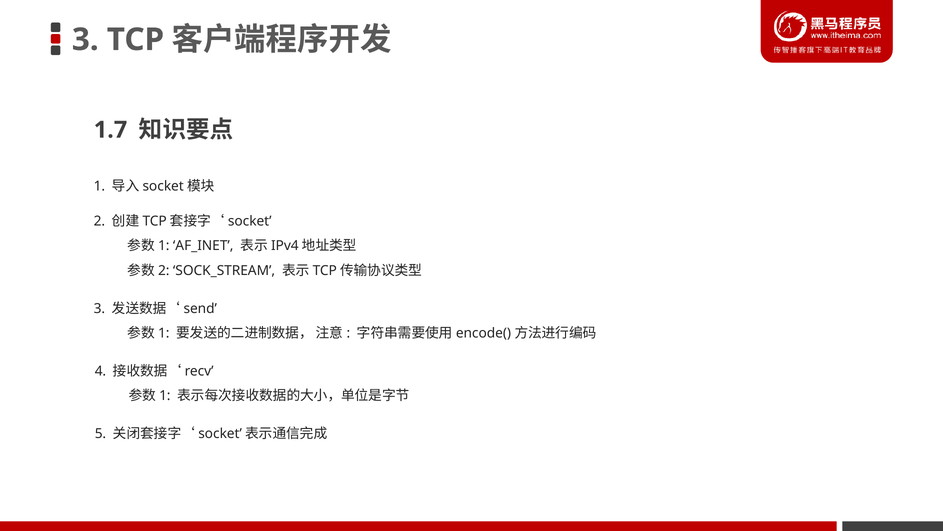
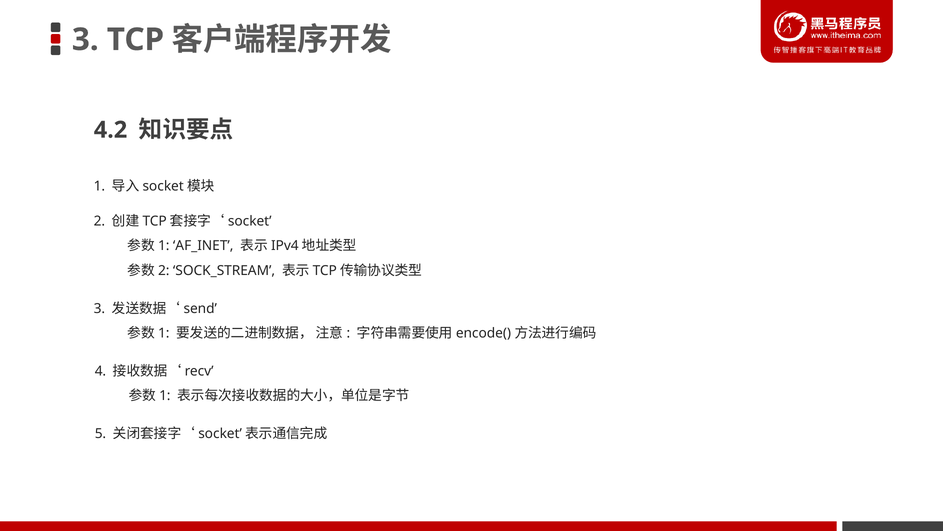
1.7: 1.7 -> 4.2
